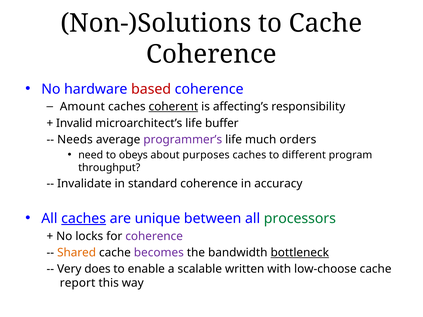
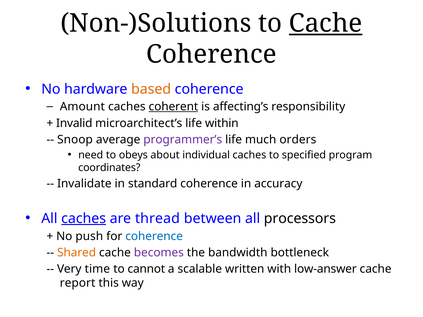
Cache at (326, 23) underline: none -> present
based colour: red -> orange
buffer: buffer -> within
Needs: Needs -> Snoop
purposes: purposes -> individual
different: different -> specified
throughput: throughput -> coordinates
unique: unique -> thread
processors colour: green -> black
locks: locks -> push
coherence at (154, 236) colour: purple -> blue
bottleneck underline: present -> none
does: does -> time
enable: enable -> cannot
low-choose: low-choose -> low-answer
